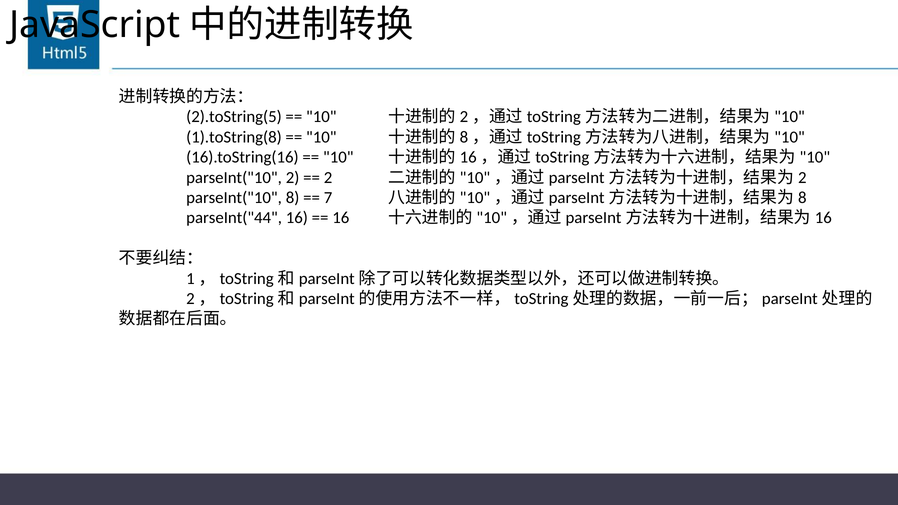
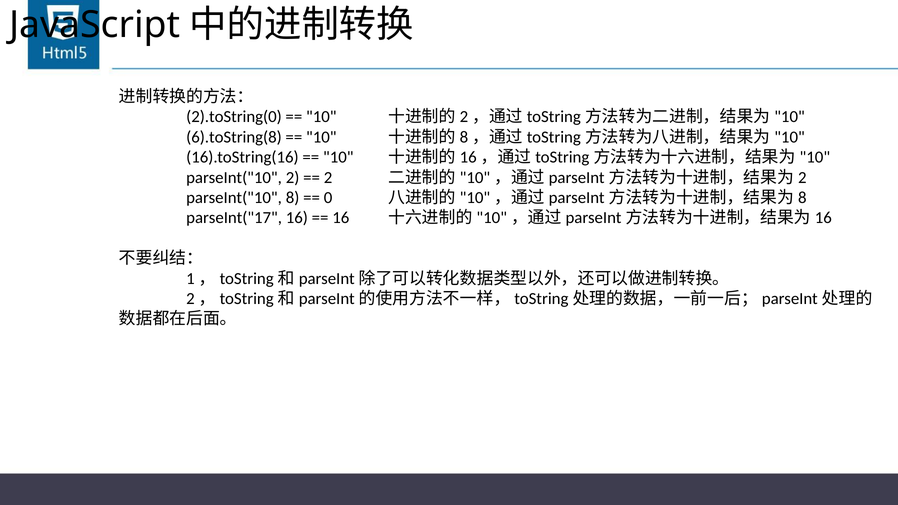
2).toString(5: 2).toString(5 -> 2).toString(0
1).toString(8: 1).toString(8 -> 6).toString(8
7: 7 -> 0
parseInt("44: parseInt("44 -> parseInt("17
